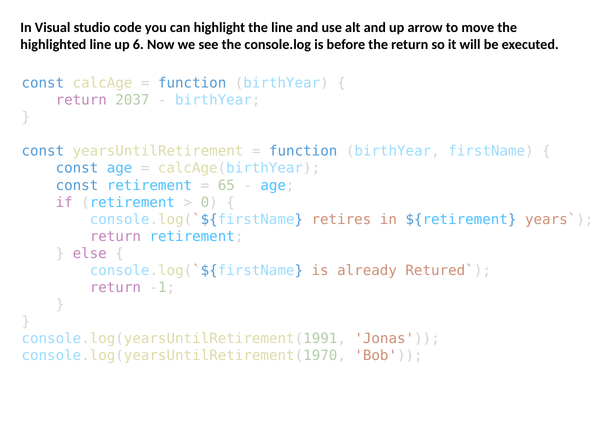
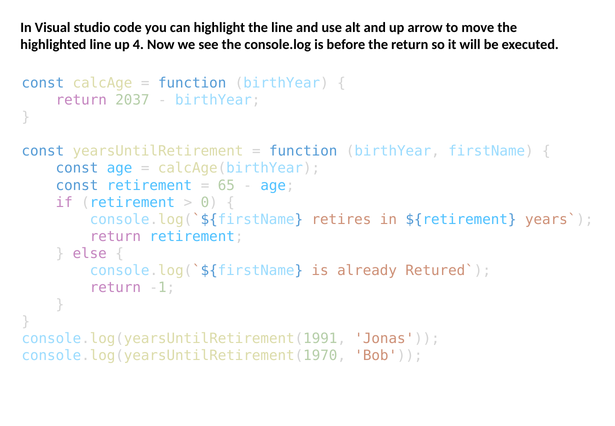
6: 6 -> 4
